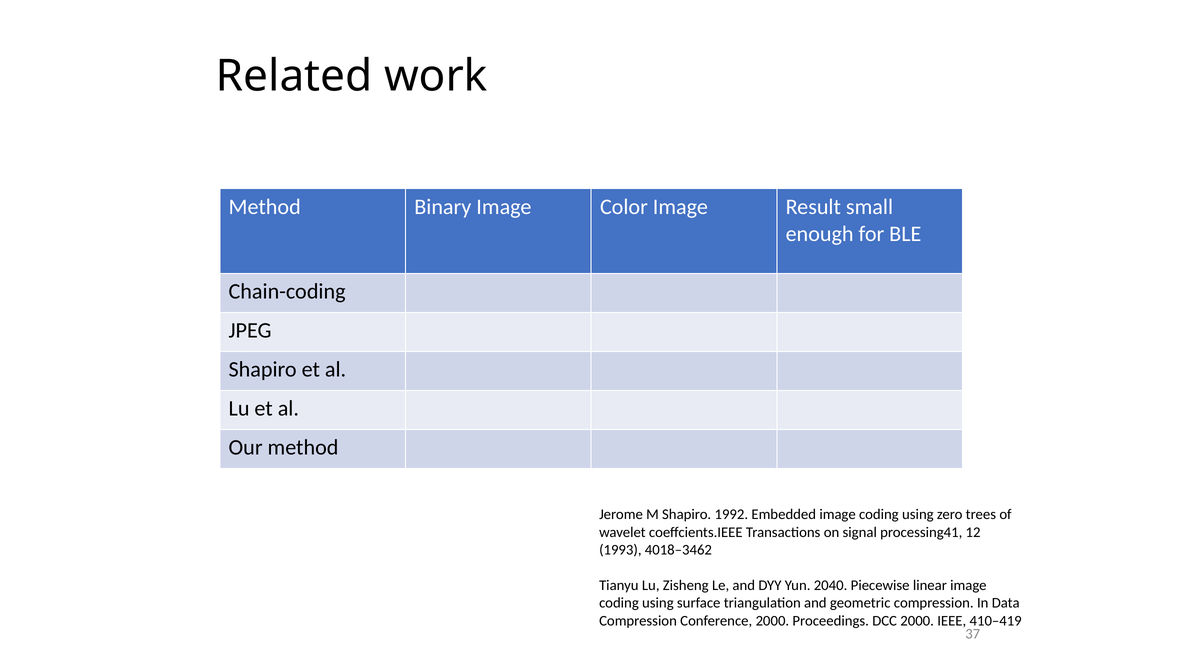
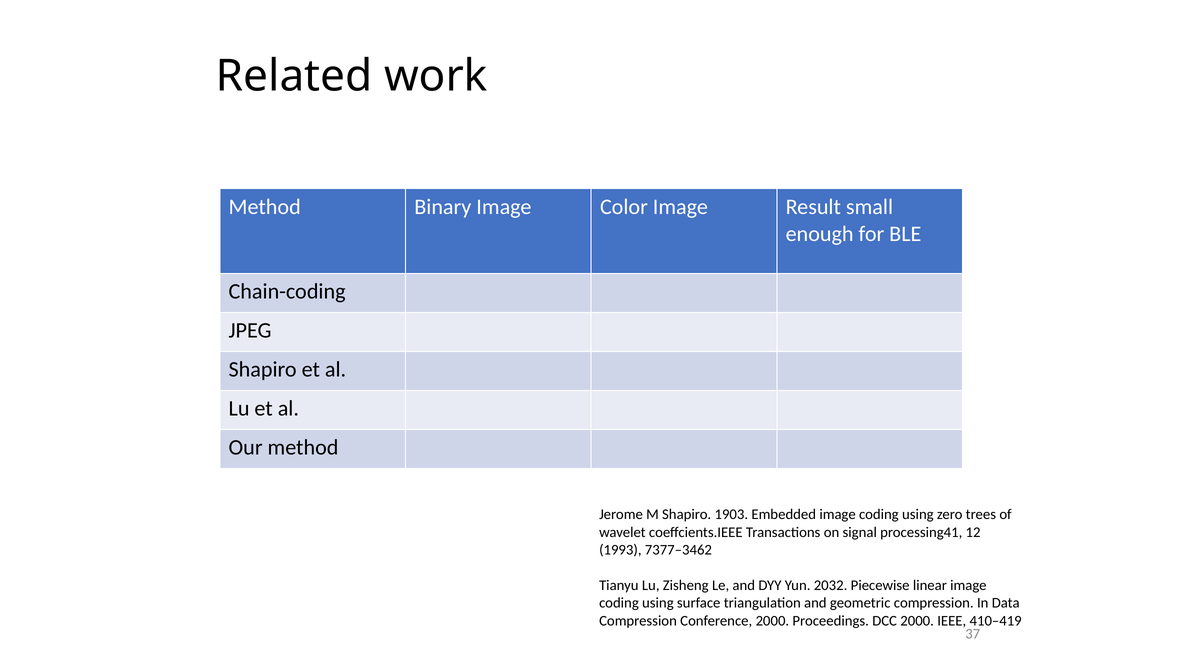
1992: 1992 -> 1903
4018–3462: 4018–3462 -> 7377–3462
2040: 2040 -> 2032
